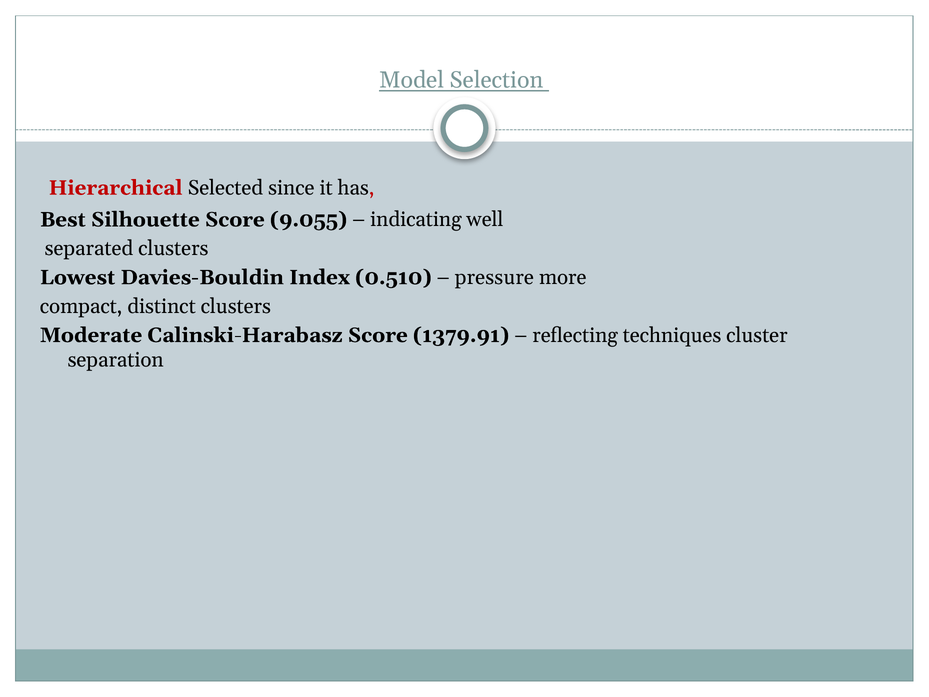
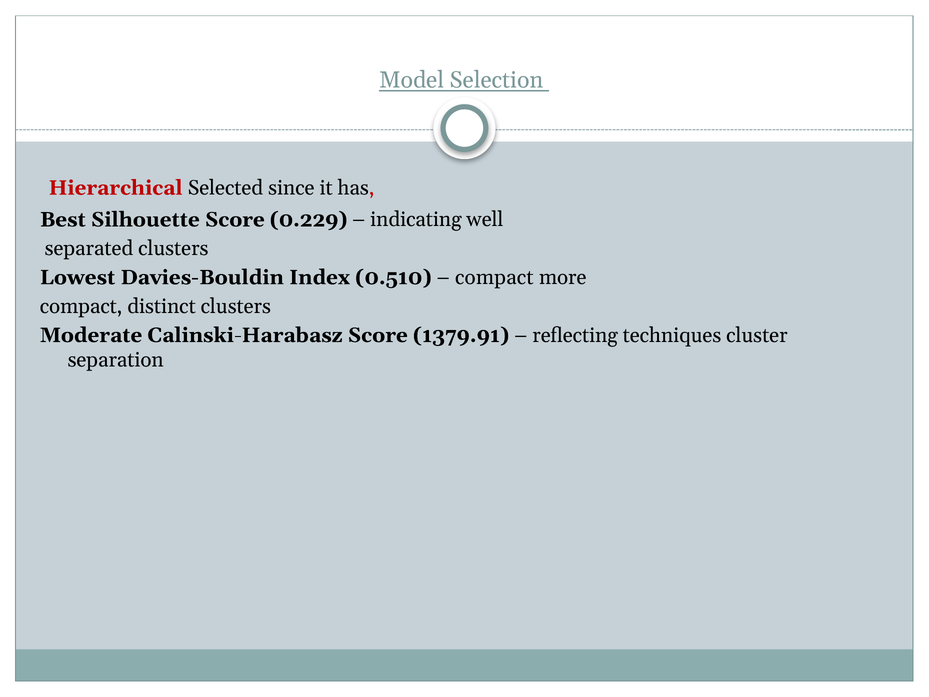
9.055: 9.055 -> 0.229
pressure at (494, 277): pressure -> compact
